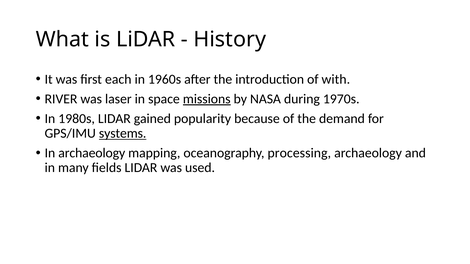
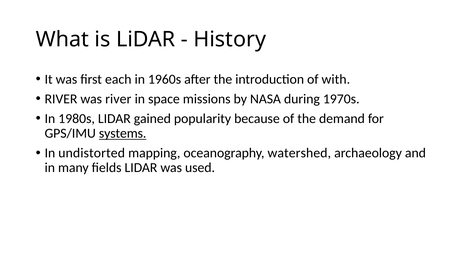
was laser: laser -> river
missions underline: present -> none
In archaeology: archaeology -> undistorted
processing: processing -> watershed
